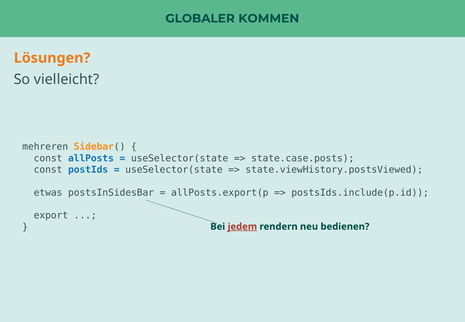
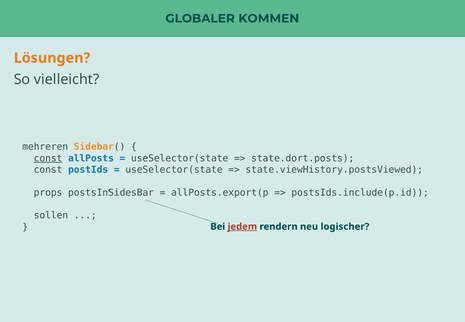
const at (48, 158) underline: none -> present
state.case.posts: state.case.posts -> state.dort.posts
etwas: etwas -> props
export: export -> sollen
bedienen: bedienen -> logischer
